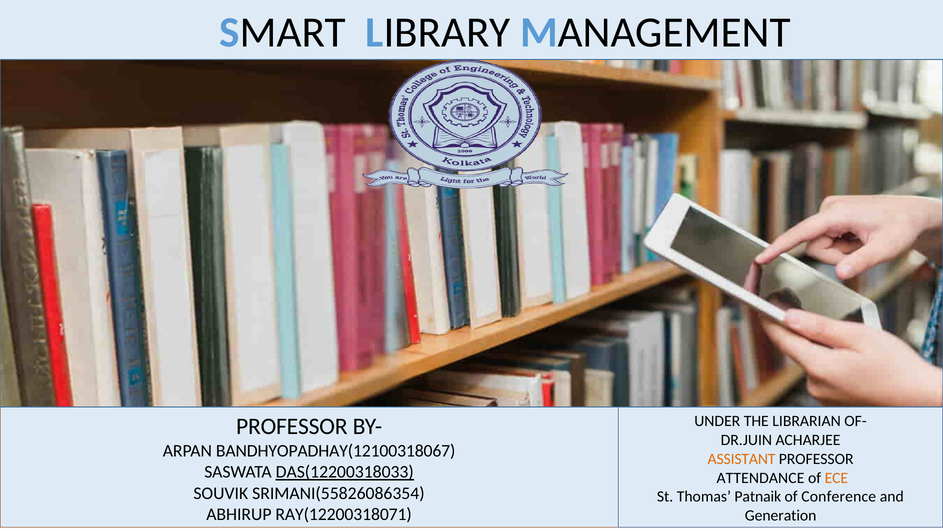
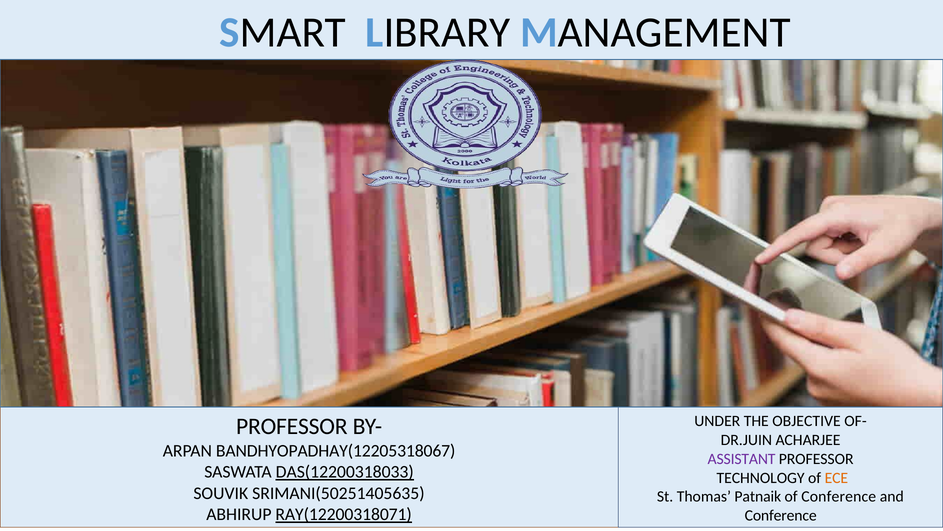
LIBRARIAN: LIBRARIAN -> OBJECTIVE
BANDHYOPADHAY(12100318067: BANDHYOPADHAY(12100318067 -> BANDHYOPADHAY(12205318067
ASSISTANT colour: orange -> purple
ATTENDANCE: ATTENDANCE -> TECHNOLOGY
SRIMANI(55826086354: SRIMANI(55826086354 -> SRIMANI(50251405635
RAY(12200318071 underline: none -> present
Generation at (781, 515): Generation -> Conference
